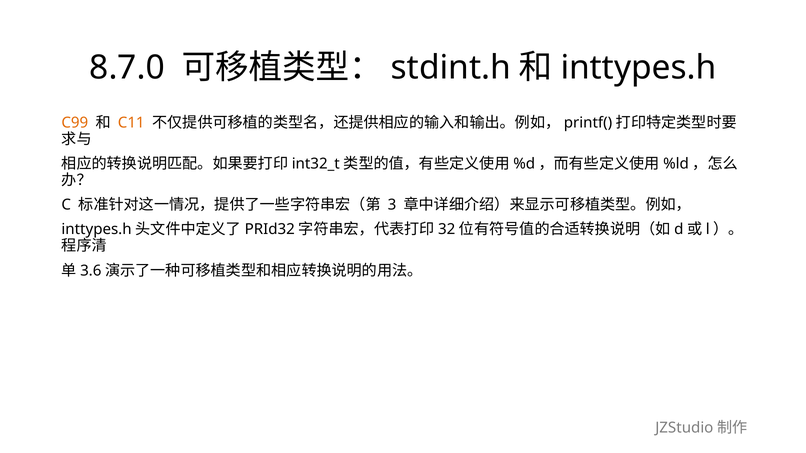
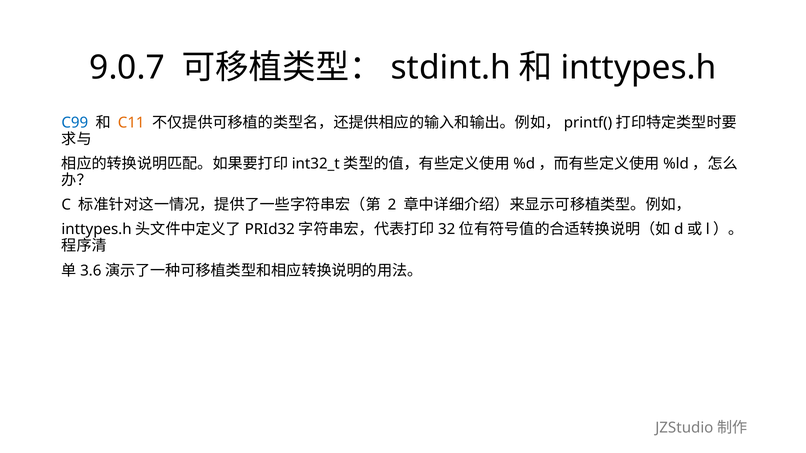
8.7.0: 8.7.0 -> 9.0.7
C99 colour: orange -> blue
3: 3 -> 2
